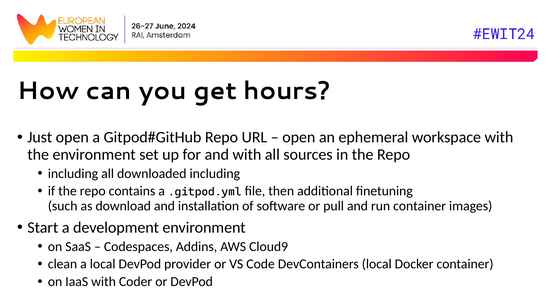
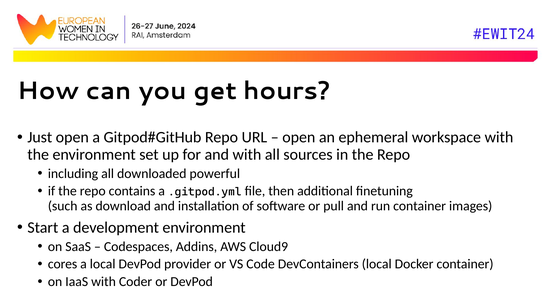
downloaded including: including -> powerful
clean: clean -> cores
